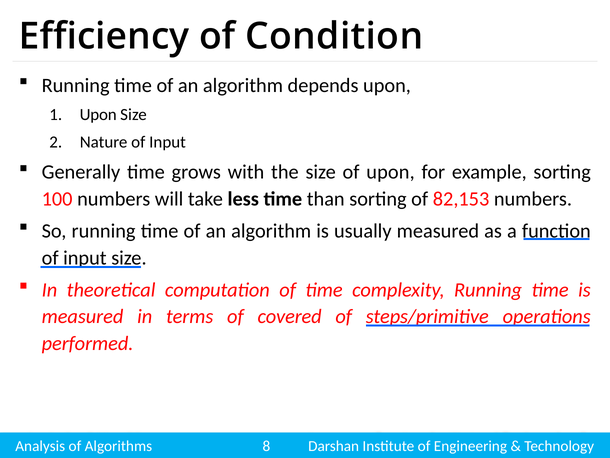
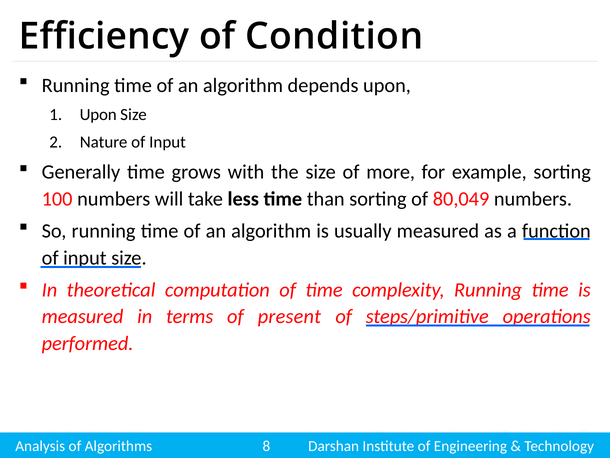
of upon: upon -> more
82,153: 82,153 -> 80,049
covered: covered -> present
